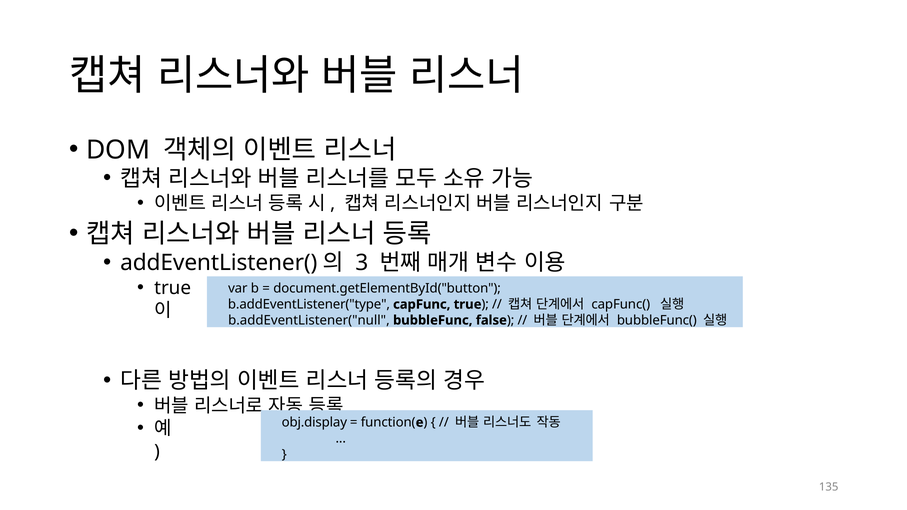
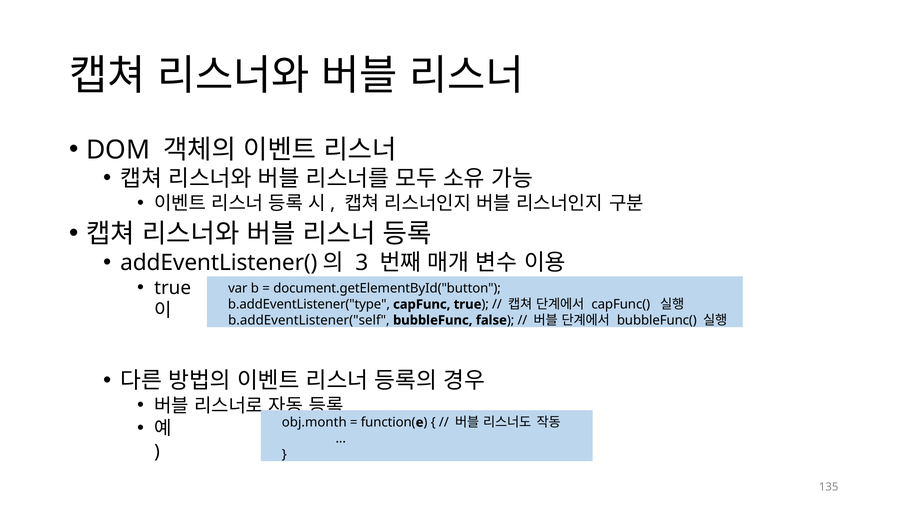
b.addEventListener("null: b.addEventListener("null -> b.addEventListener("self
obj.display: obj.display -> obj.month
